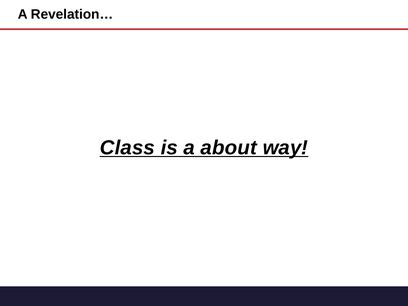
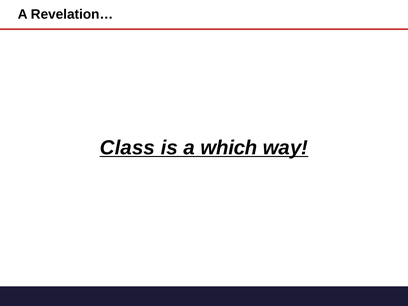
about: about -> which
